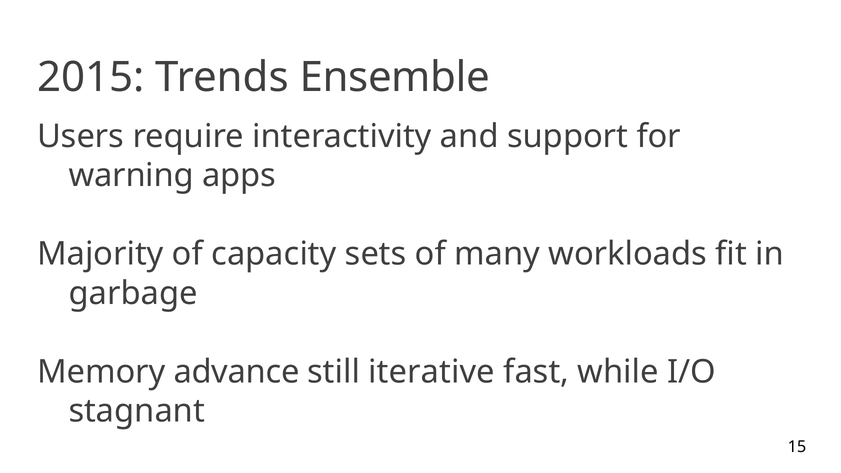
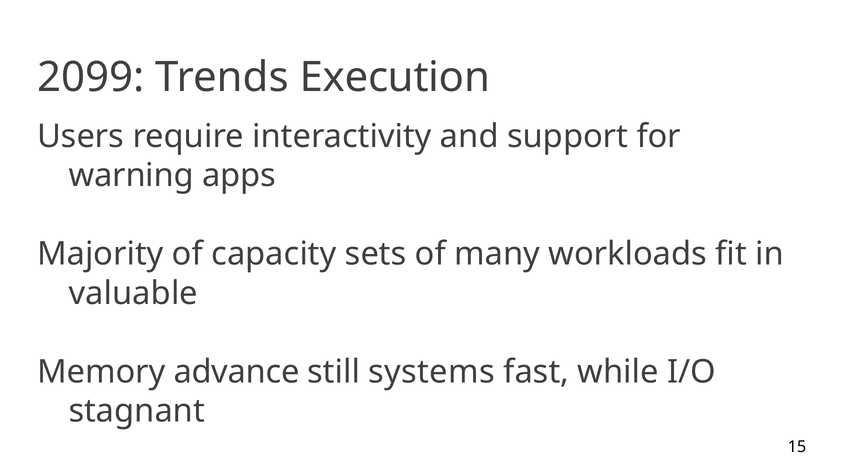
2015: 2015 -> 2099
Ensemble: Ensemble -> Execution
garbage: garbage -> valuable
iterative: iterative -> systems
